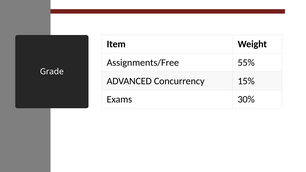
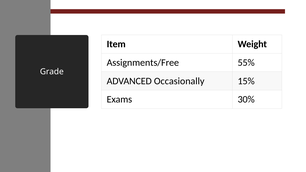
Concurrency: Concurrency -> Occasionally
